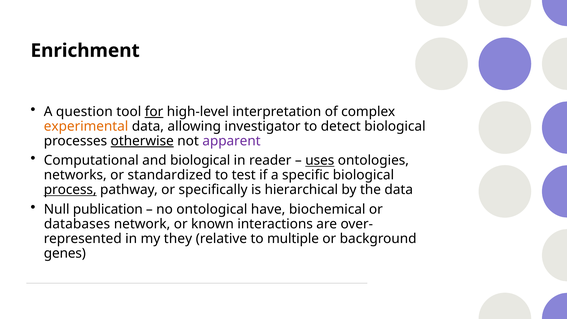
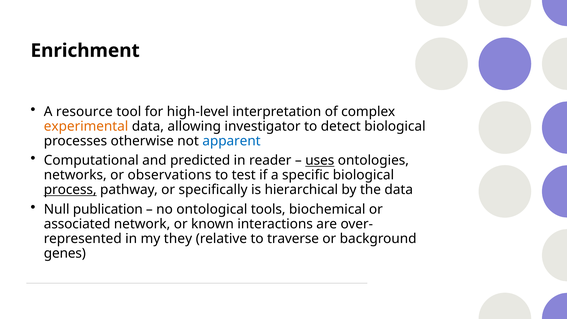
question: question -> resource
for underline: present -> none
otherwise underline: present -> none
apparent colour: purple -> blue
and biological: biological -> predicted
standardized: standardized -> observations
have: have -> tools
databases: databases -> associated
multiple: multiple -> traverse
